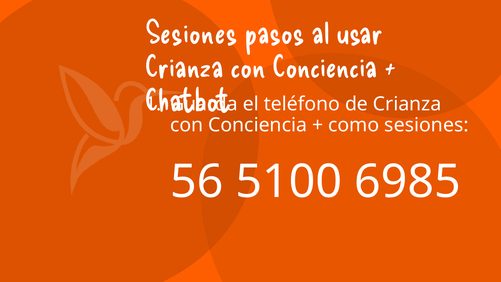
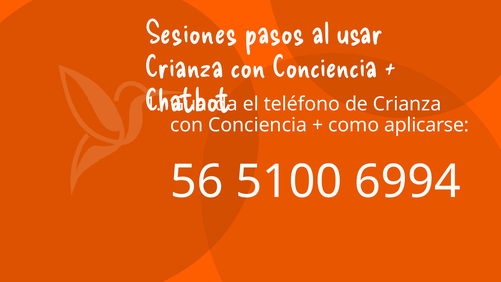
como sesiones: sesiones -> aplicarse
6985: 6985 -> 6994
